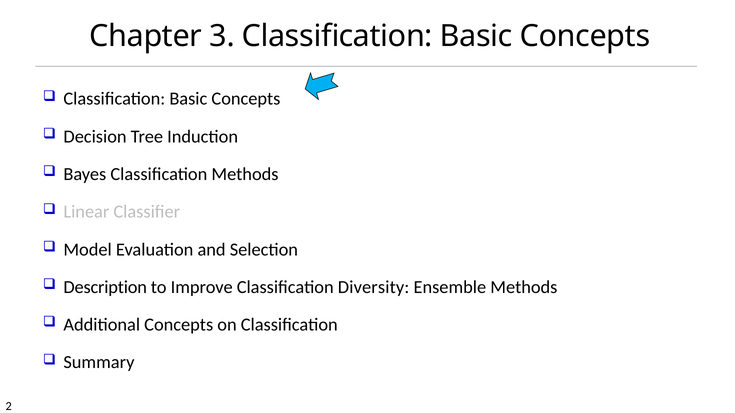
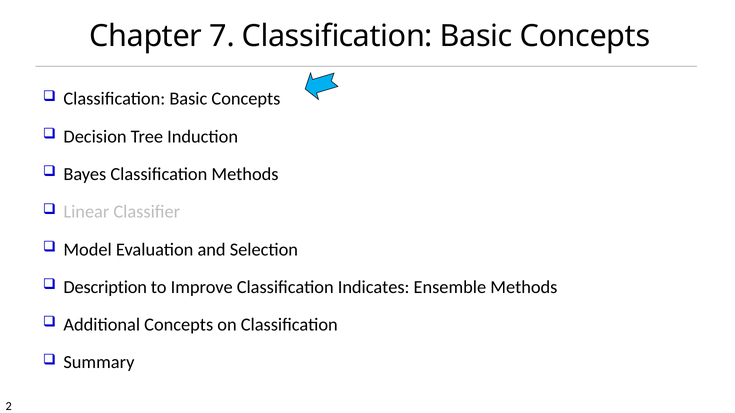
3: 3 -> 7
Diversity: Diversity -> Indicates
